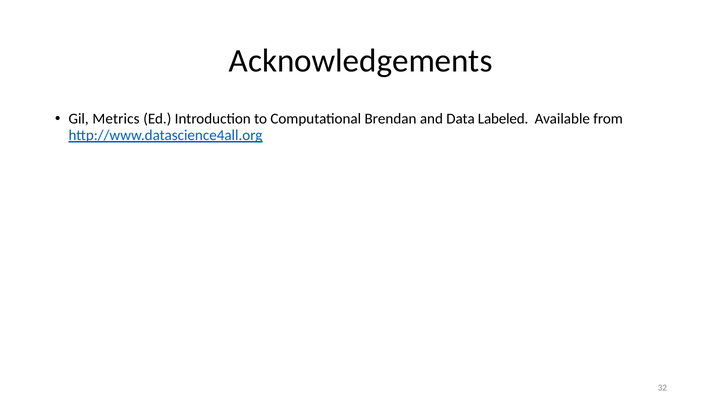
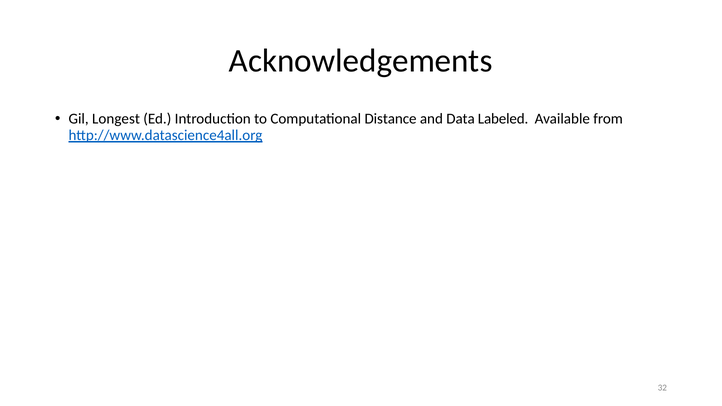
Metrics: Metrics -> Longest
Brendan: Brendan -> Distance
